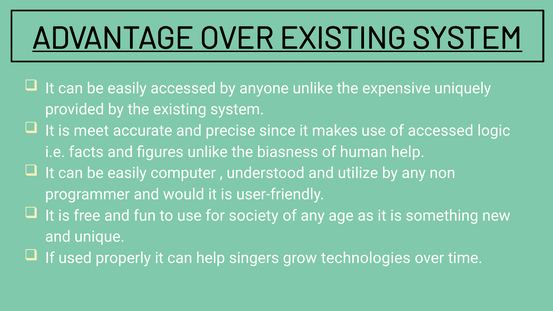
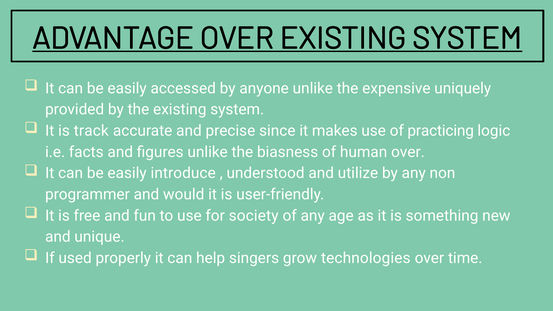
meet: meet -> track
of accessed: accessed -> practicing
human help: help -> over
computer: computer -> introduce
